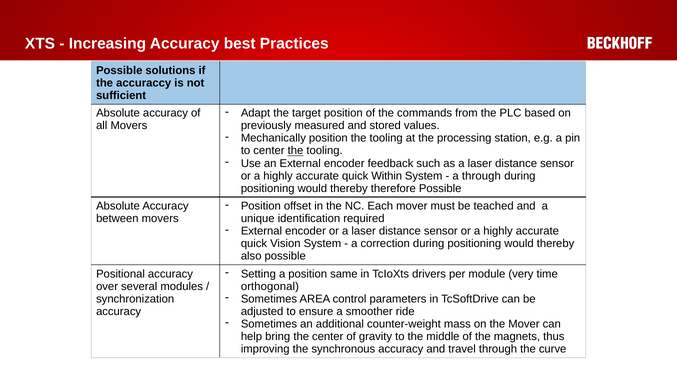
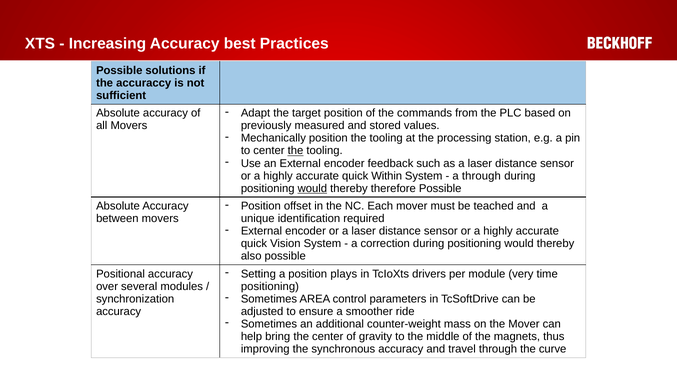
would at (312, 188) underline: none -> present
same: same -> plays
orthogonal at (270, 286): orthogonal -> positioning
